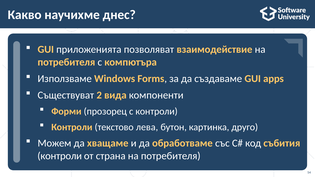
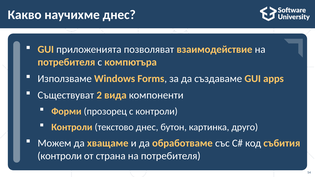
текстово лева: лева -> днес
